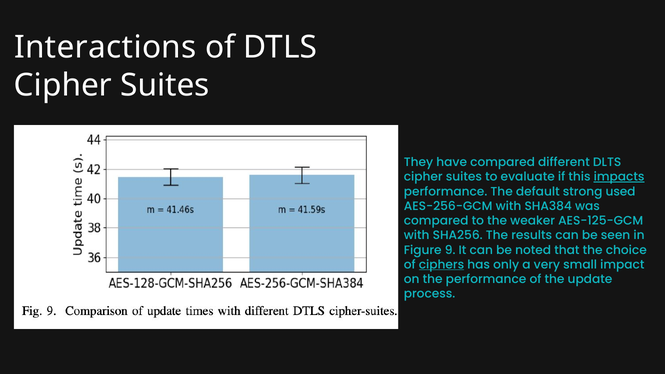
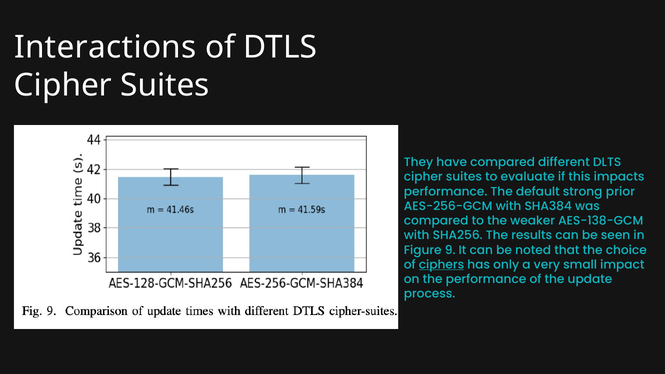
impacts underline: present -> none
used: used -> prior
AES-125-GCM: AES-125-GCM -> AES-138-GCM
